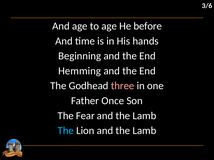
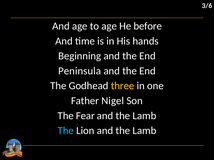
Hemming: Hemming -> Peninsula
three colour: pink -> yellow
Once: Once -> Nigel
